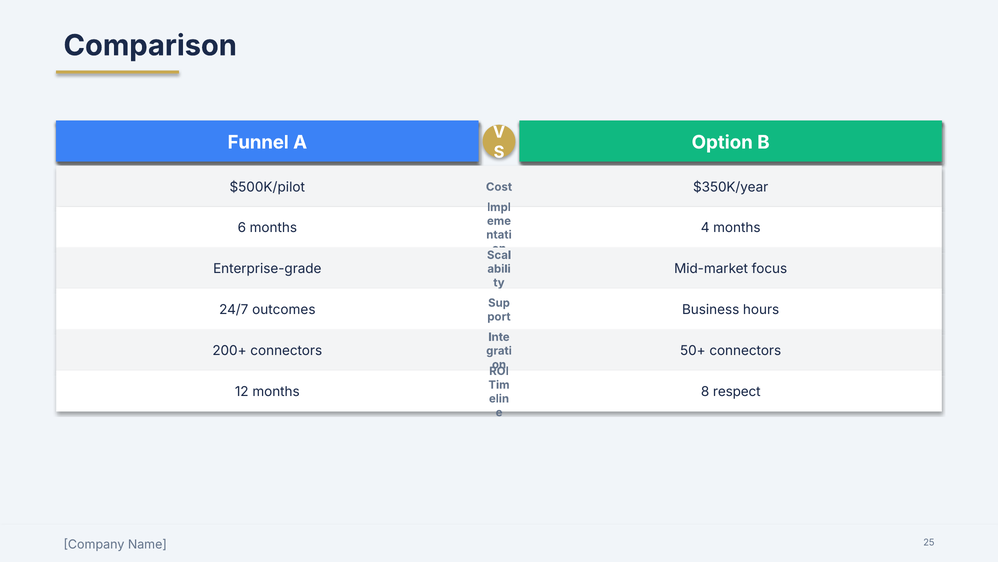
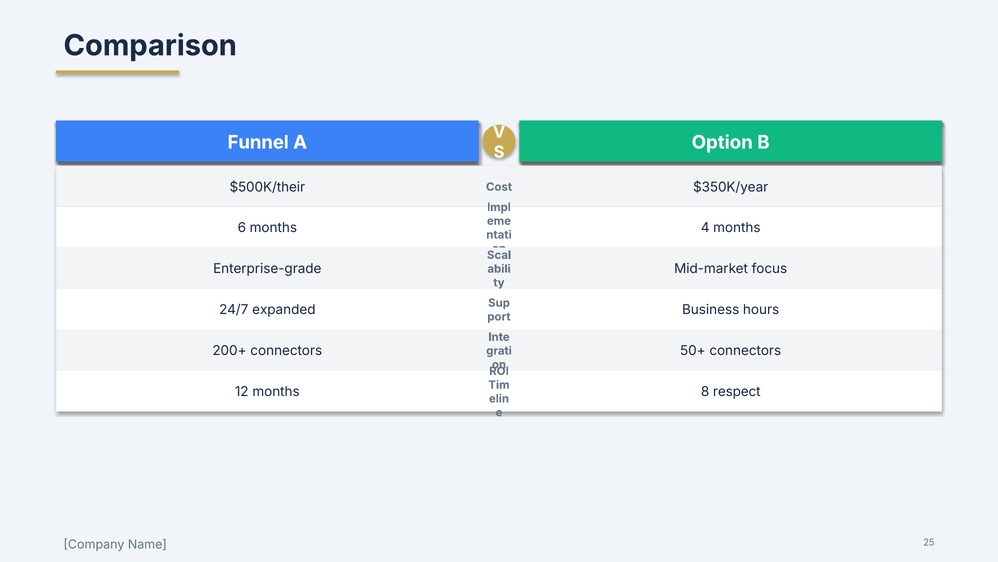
$500K/pilot: $500K/pilot -> $500K/their
outcomes: outcomes -> expanded
